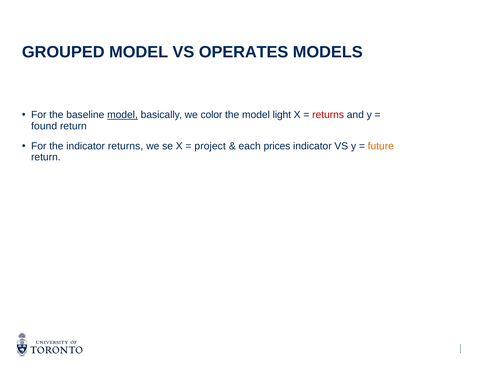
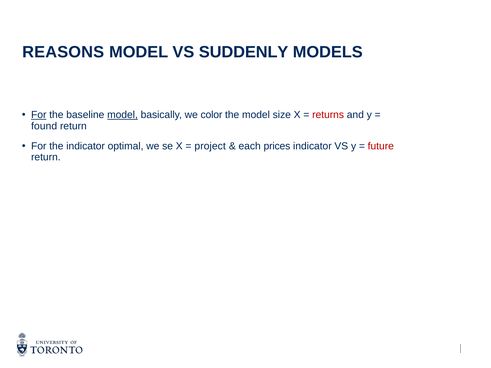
GROUPED: GROUPED -> REASONS
OPERATES: OPERATES -> SUDDENLY
For at (39, 115) underline: none -> present
light: light -> size
indicator returns: returns -> optimal
future colour: orange -> red
